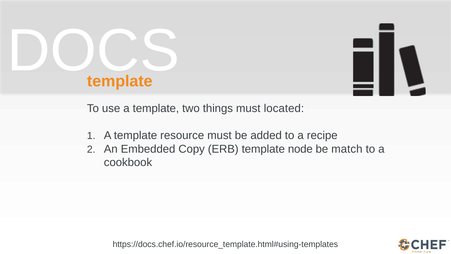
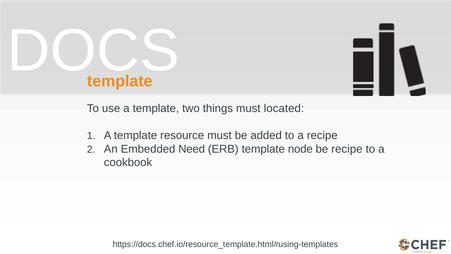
Copy: Copy -> Need
be match: match -> recipe
